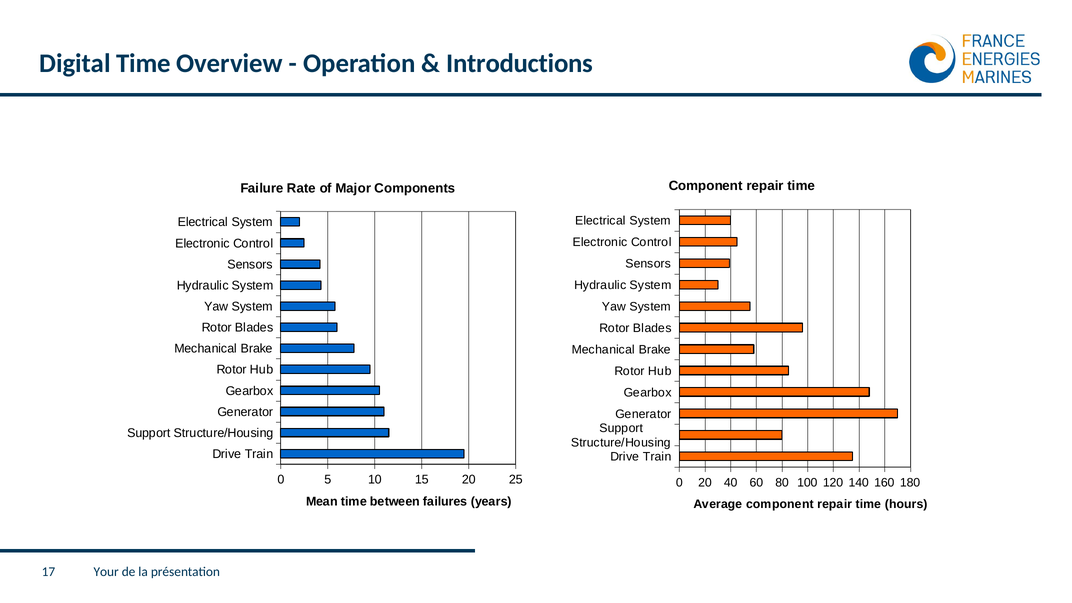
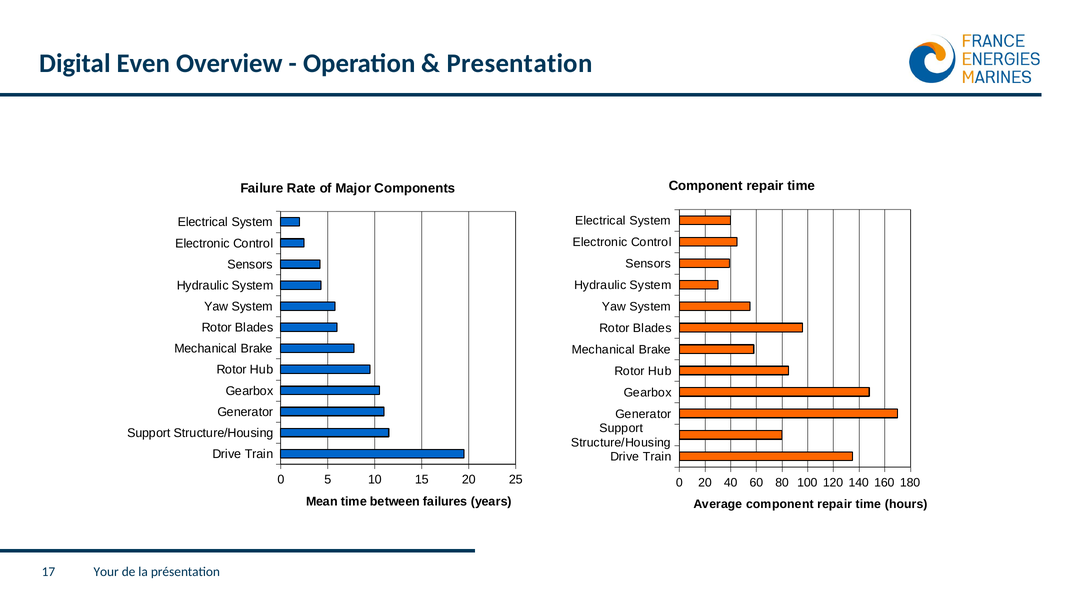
Digital Time: Time -> Even
Introductions: Introductions -> Presentation
